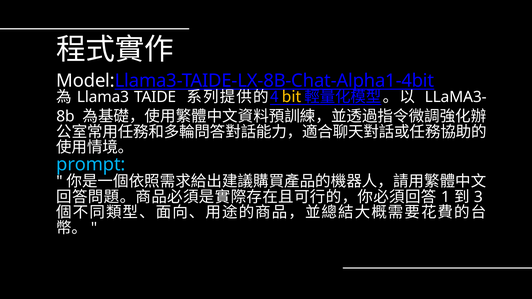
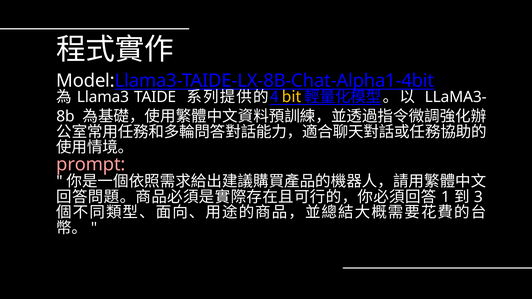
prompt colour: light blue -> pink
